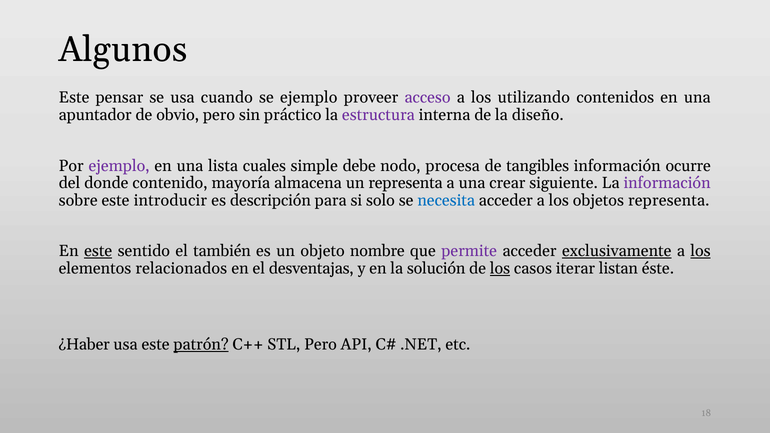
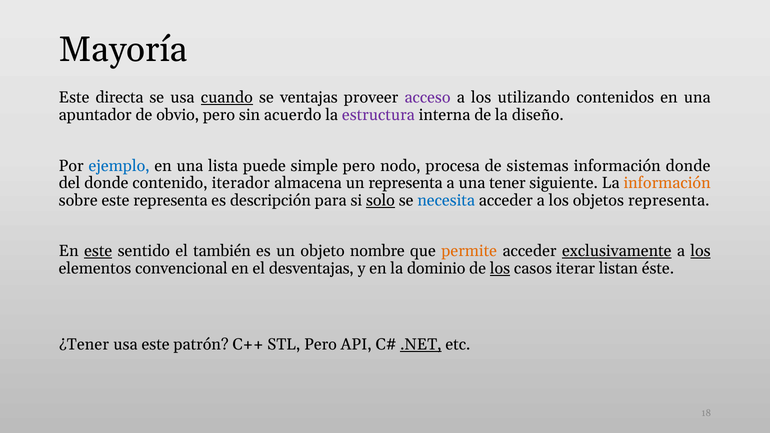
Algunos: Algunos -> Mayoría
pensar: pensar -> directa
cuando underline: none -> present
se ejemplo: ejemplo -> ventajas
práctico: práctico -> acuerdo
ejemplo at (119, 166) colour: purple -> blue
cuales: cuales -> puede
simple debe: debe -> pero
tangibles: tangibles -> sistemas
información ocurre: ocurre -> donde
mayoría: mayoría -> iterador
crear: crear -> tener
información at (667, 183) colour: purple -> orange
este introducir: introducir -> representa
solo underline: none -> present
permite colour: purple -> orange
relacionados: relacionados -> convencional
solución: solución -> dominio
¿Haber: ¿Haber -> ¿Tener
patrón underline: present -> none
.NET underline: none -> present
